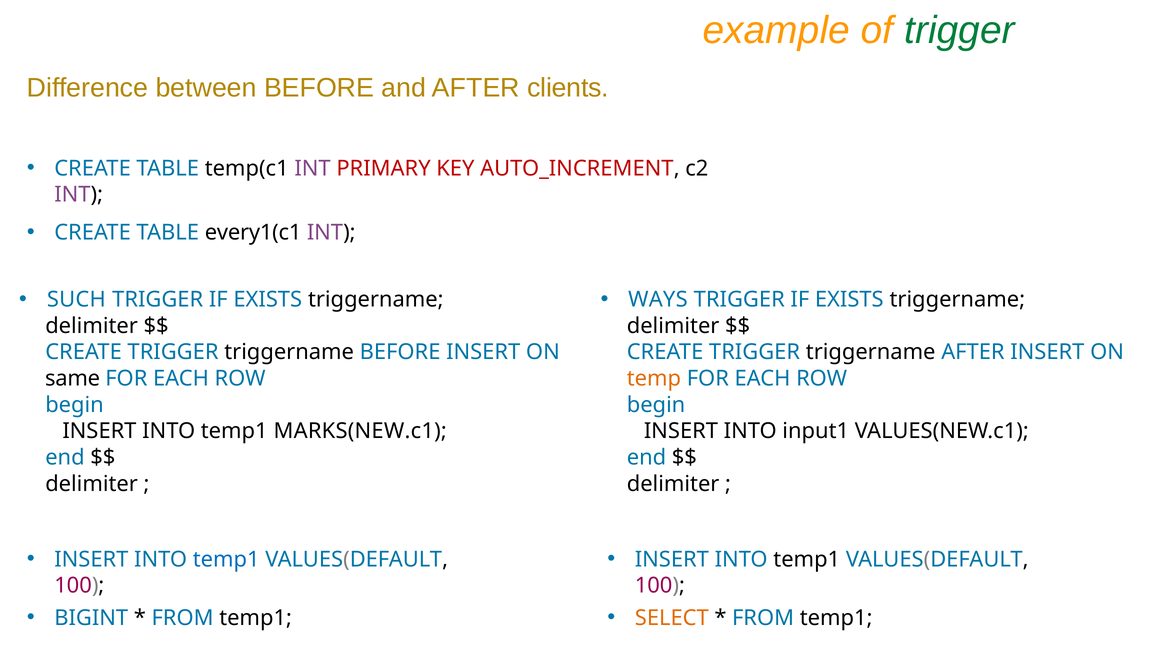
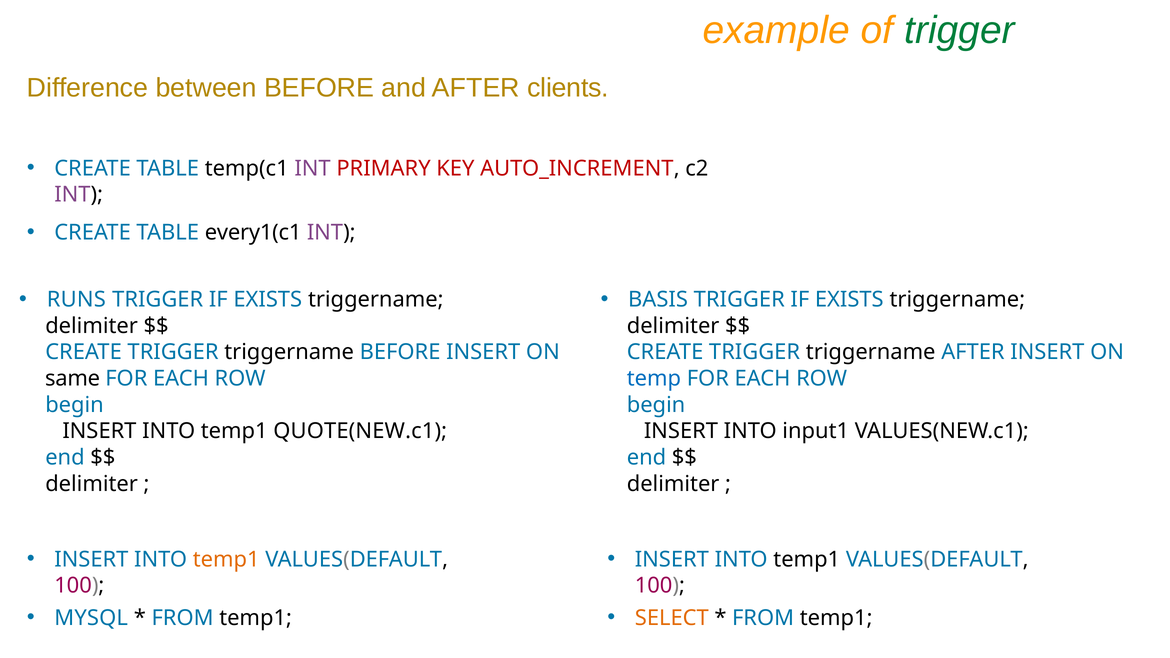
SUCH: SUCH -> RUNS
WAYS: WAYS -> BASIS
temp colour: orange -> blue
MARKS(NEW.c1: MARKS(NEW.c1 -> QUOTE(NEW.c1
temp1 at (226, 559) colour: blue -> orange
BIGINT: BIGINT -> MYSQL
